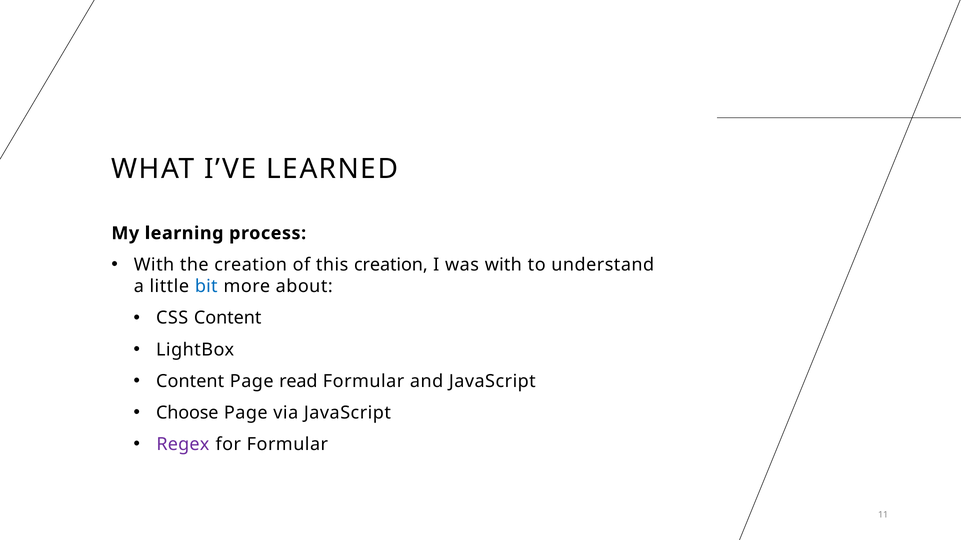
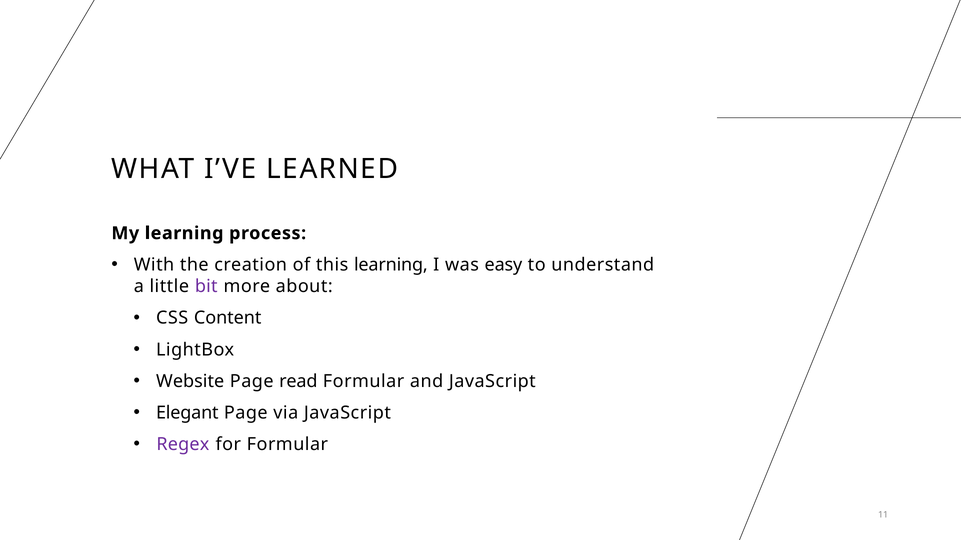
this creation: creation -> learning
was with: with -> easy
bit colour: blue -> purple
Content at (190, 382): Content -> Website
Choose: Choose -> Elegant
